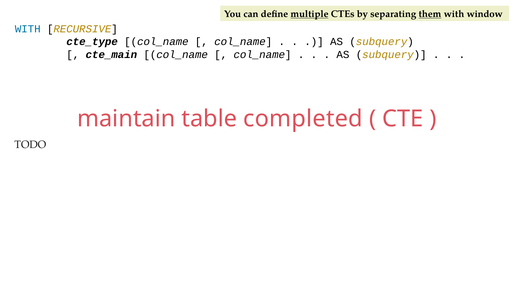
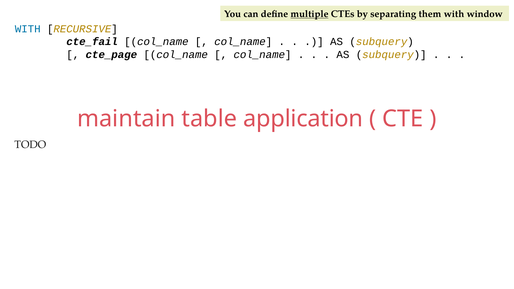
them underline: present -> none
cte_type: cte_type -> cte_fail
cte_main: cte_main -> cte_page
completed: completed -> application
